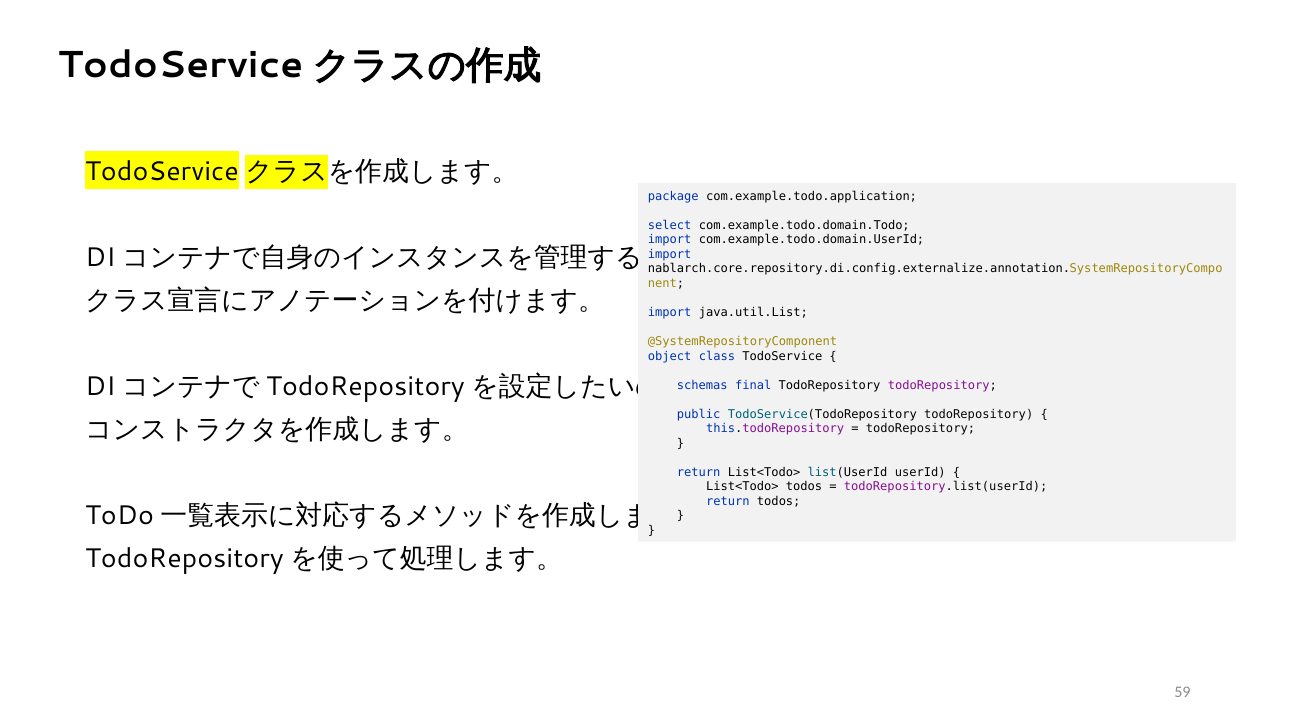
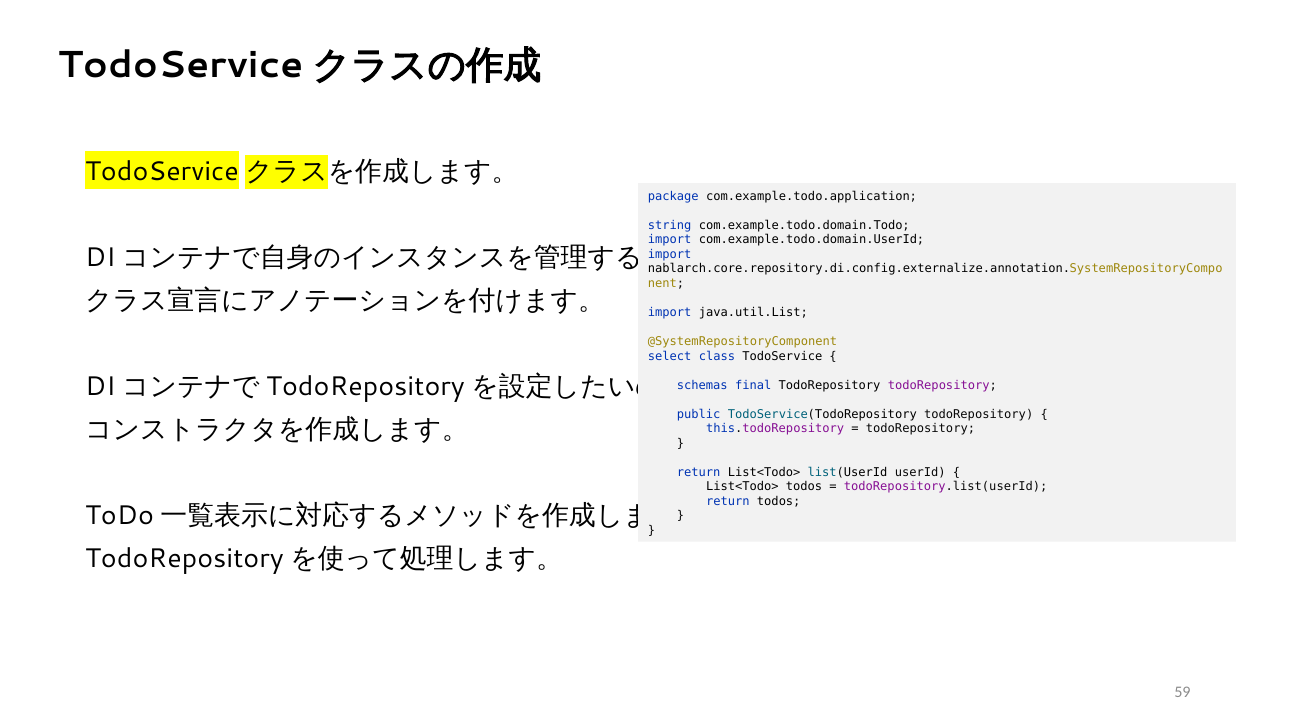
select: select -> string
object: object -> select
